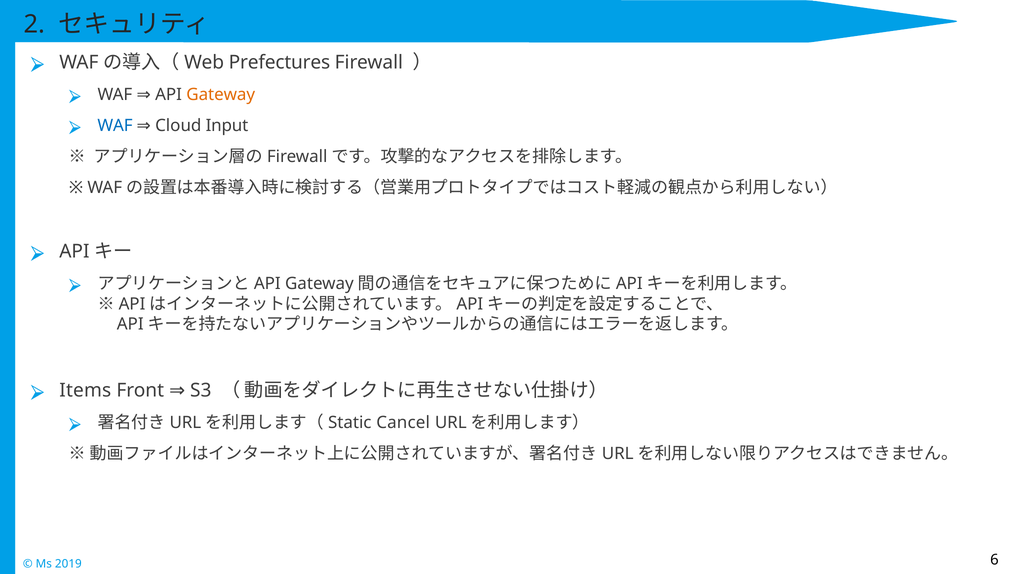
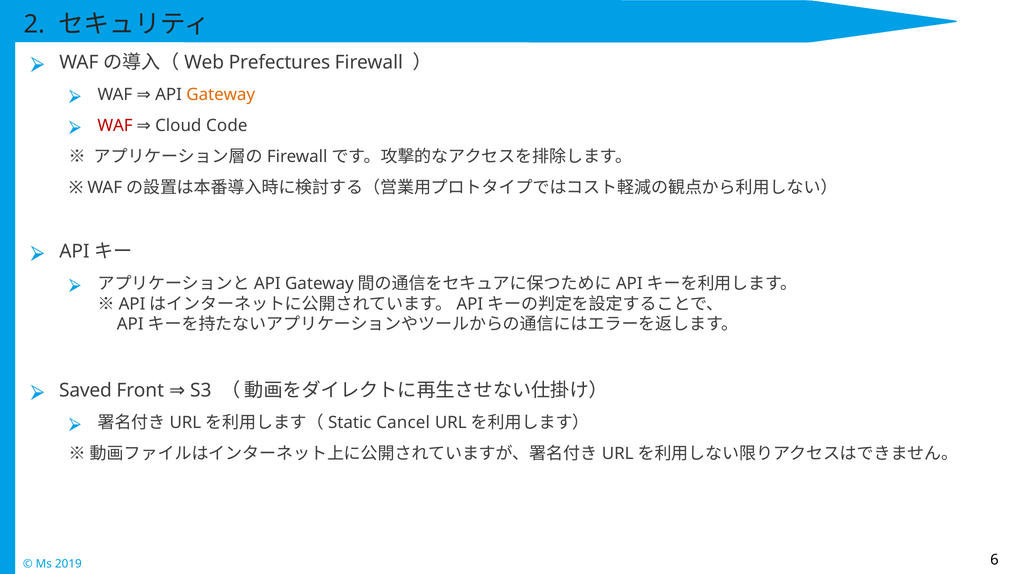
WAF at (115, 126) colour: blue -> red
Input: Input -> Code
Items: Items -> Saved
